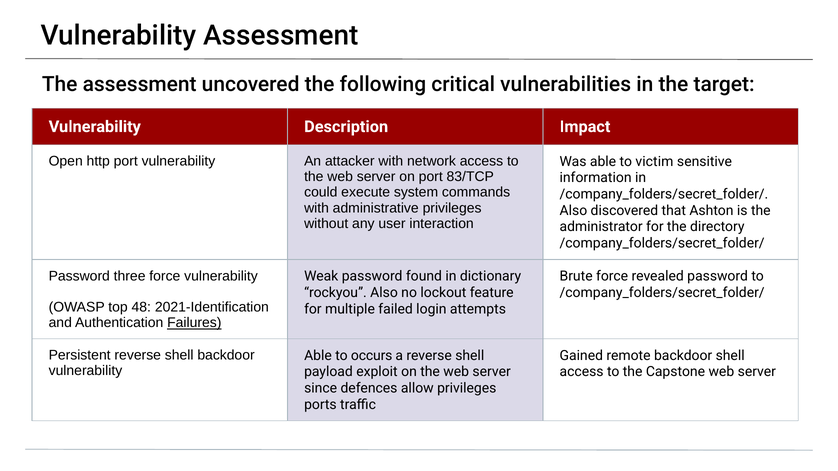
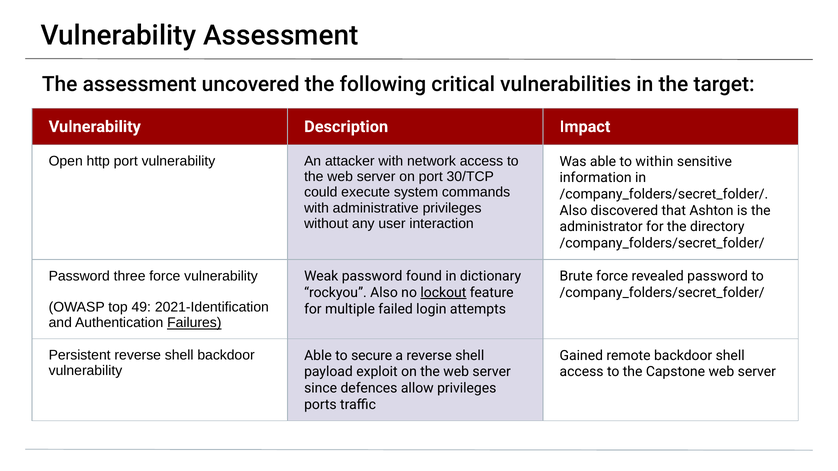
victim: victim -> within
83/TCP: 83/TCP -> 30/TCP
lockout underline: none -> present
48: 48 -> 49
occurs: occurs -> secure
